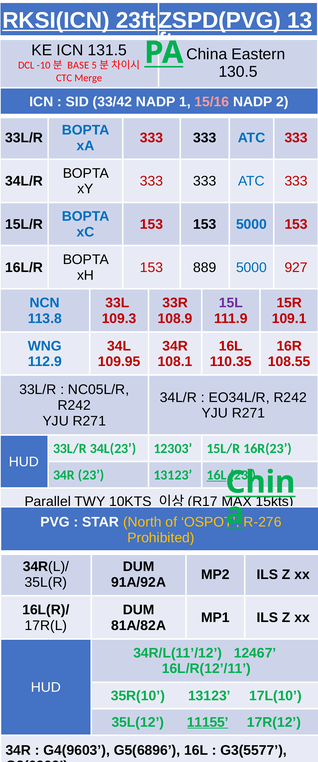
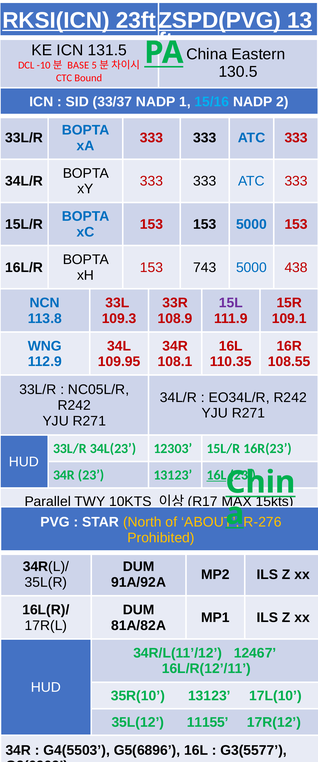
Merge: Merge -> Bound
33/42: 33/42 -> 33/37
15/16 colour: pink -> light blue
889: 889 -> 743
927: 927 -> 438
OSPOT: OSPOT -> ABOUT
11155 underline: present -> none
G4(9603: G4(9603 -> G4(5503
